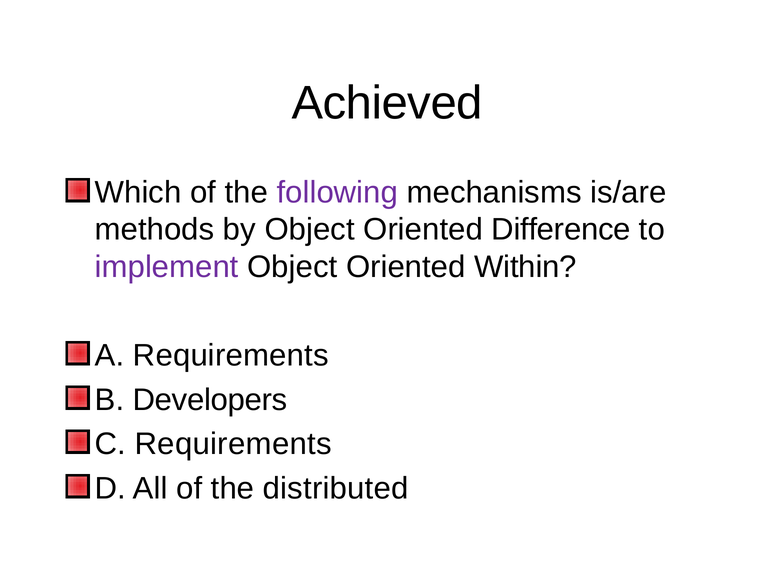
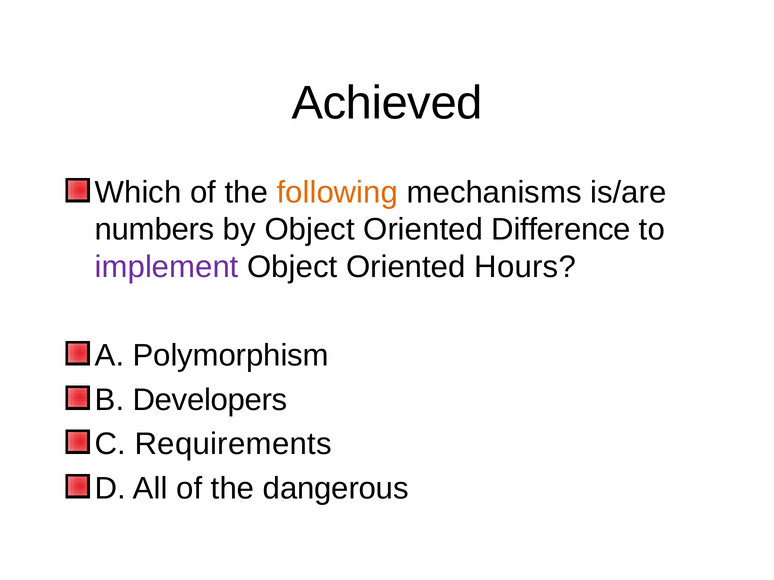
following colour: purple -> orange
methods: methods -> numbers
Within: Within -> Hours
A Requirements: Requirements -> Polymorphism
distributed: distributed -> dangerous
